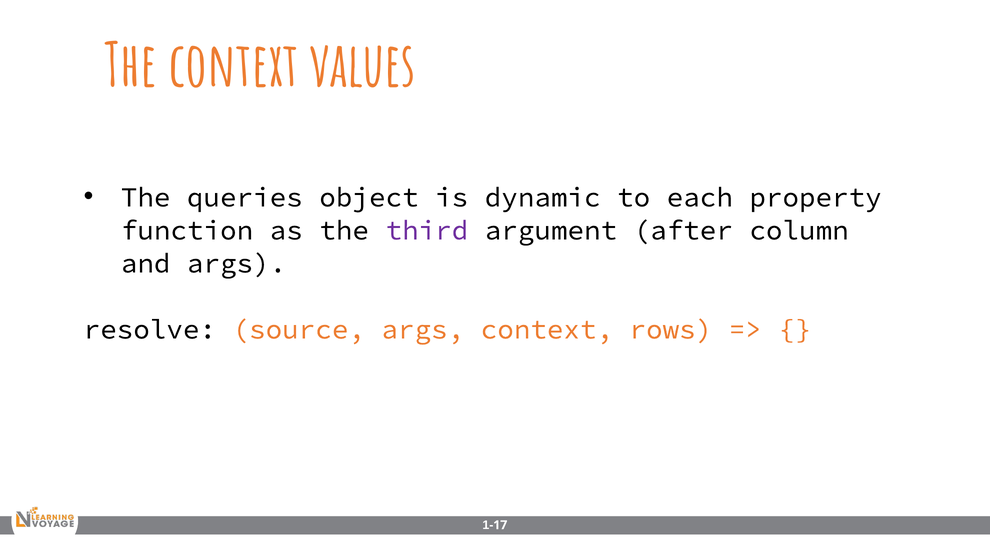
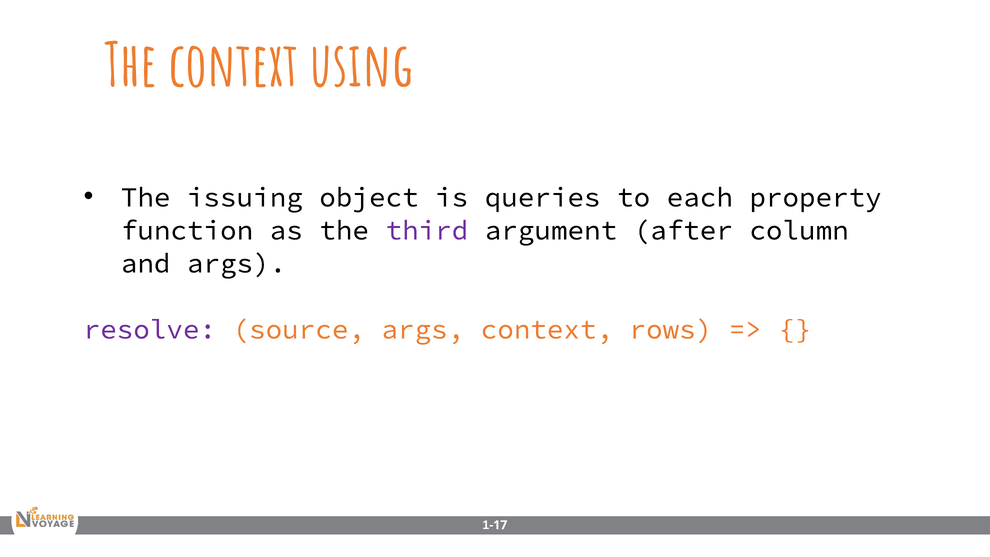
values: values -> using
queries: queries -> issuing
dynamic: dynamic -> queries
resolve colour: black -> purple
